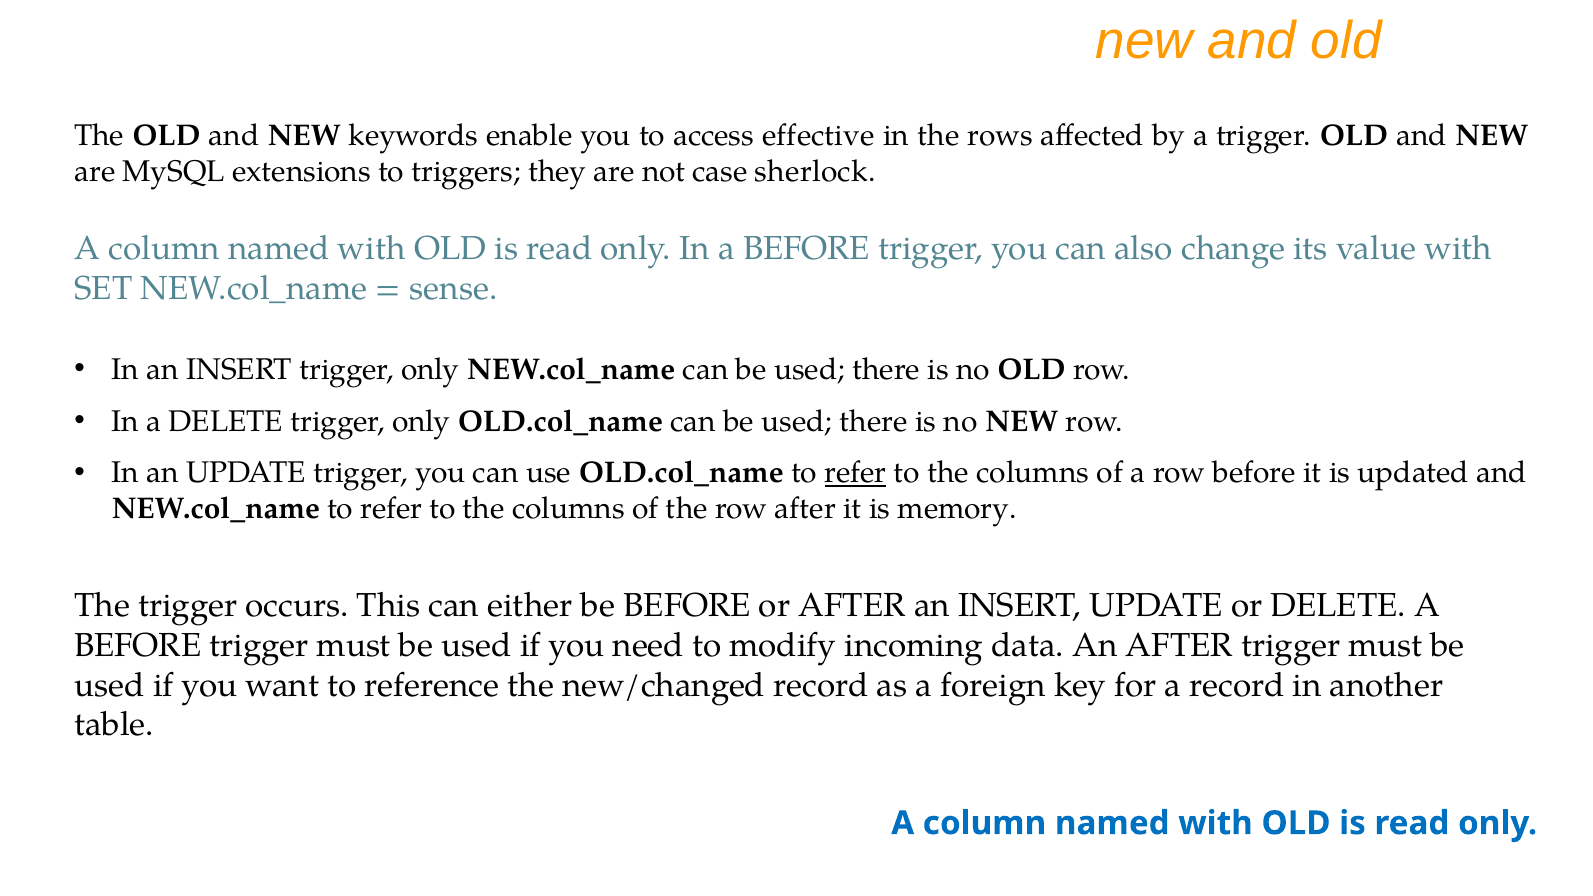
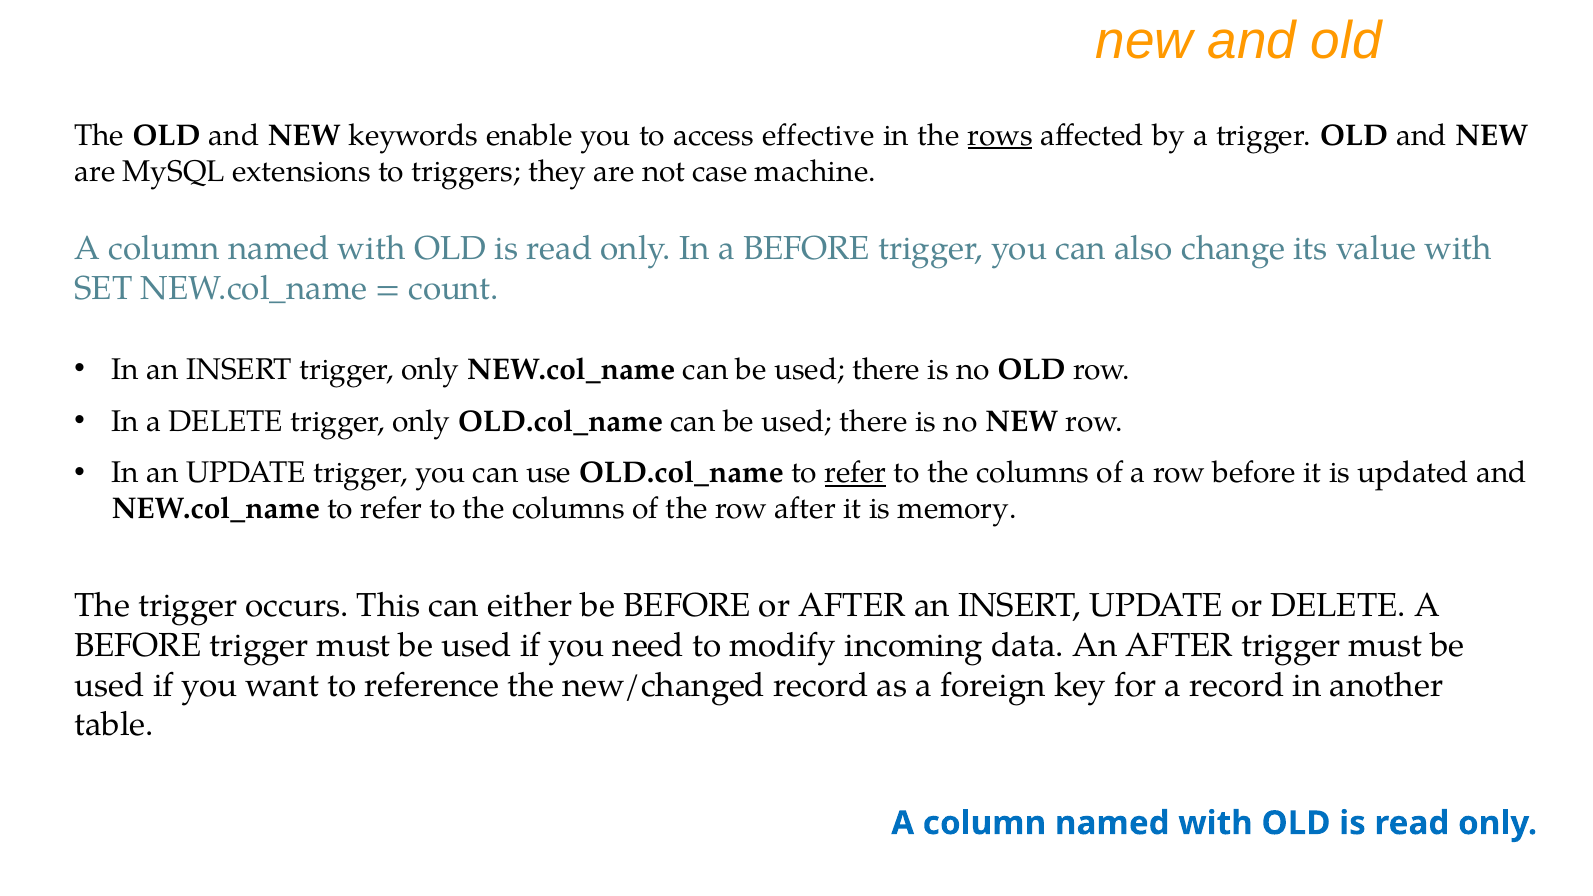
rows underline: none -> present
sherlock: sherlock -> machine
sense: sense -> count
